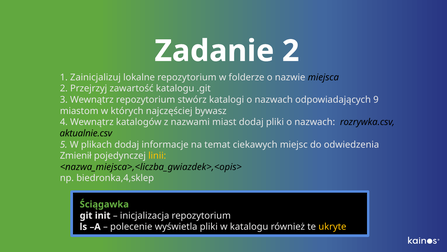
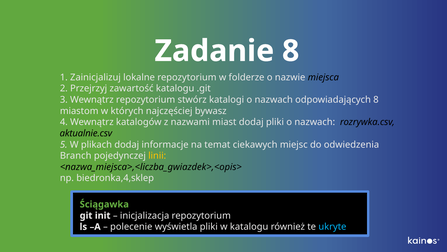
Zadanie 2: 2 -> 8
odpowiadających 9: 9 -> 8
Zmienił: Zmienił -> Branch
ukryte colour: yellow -> light blue
